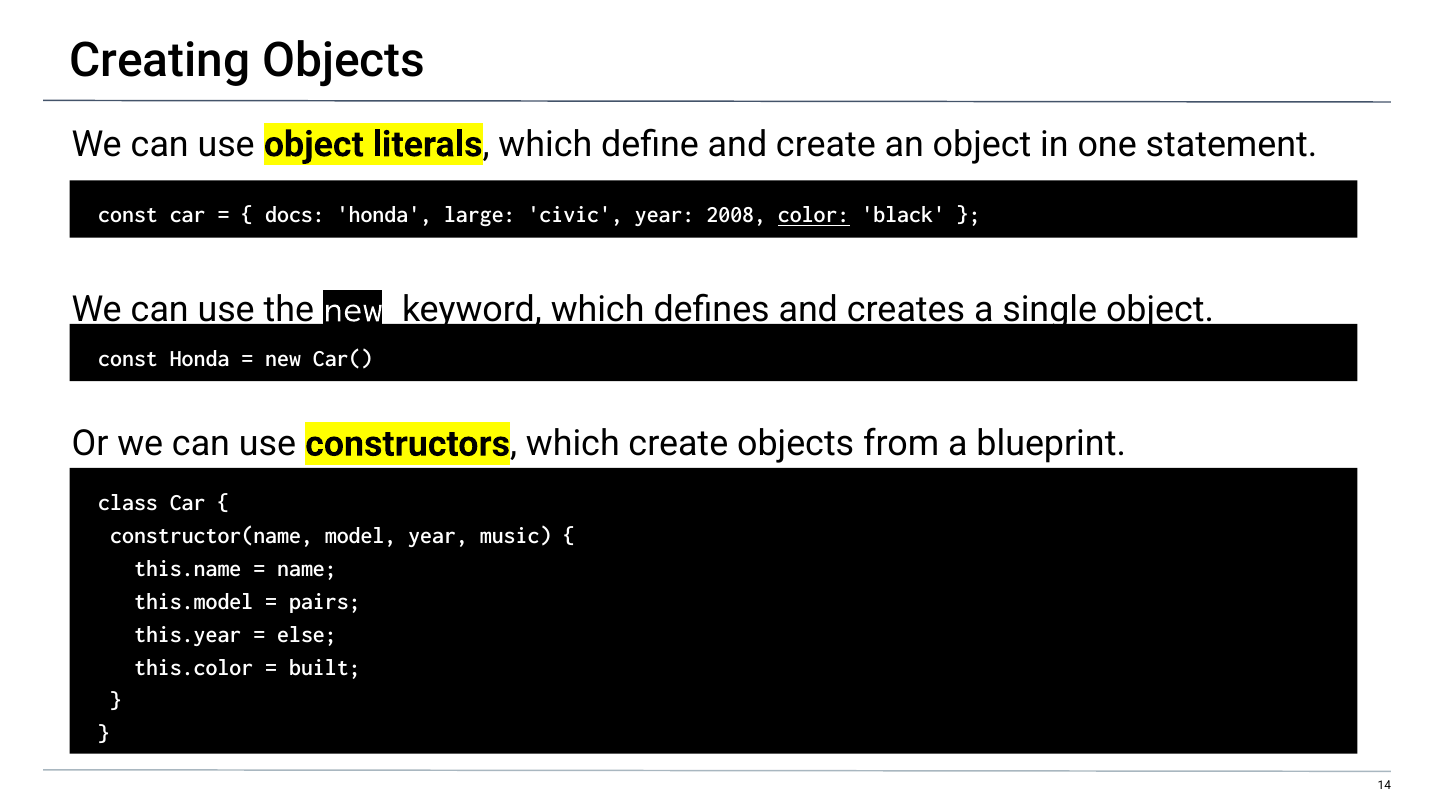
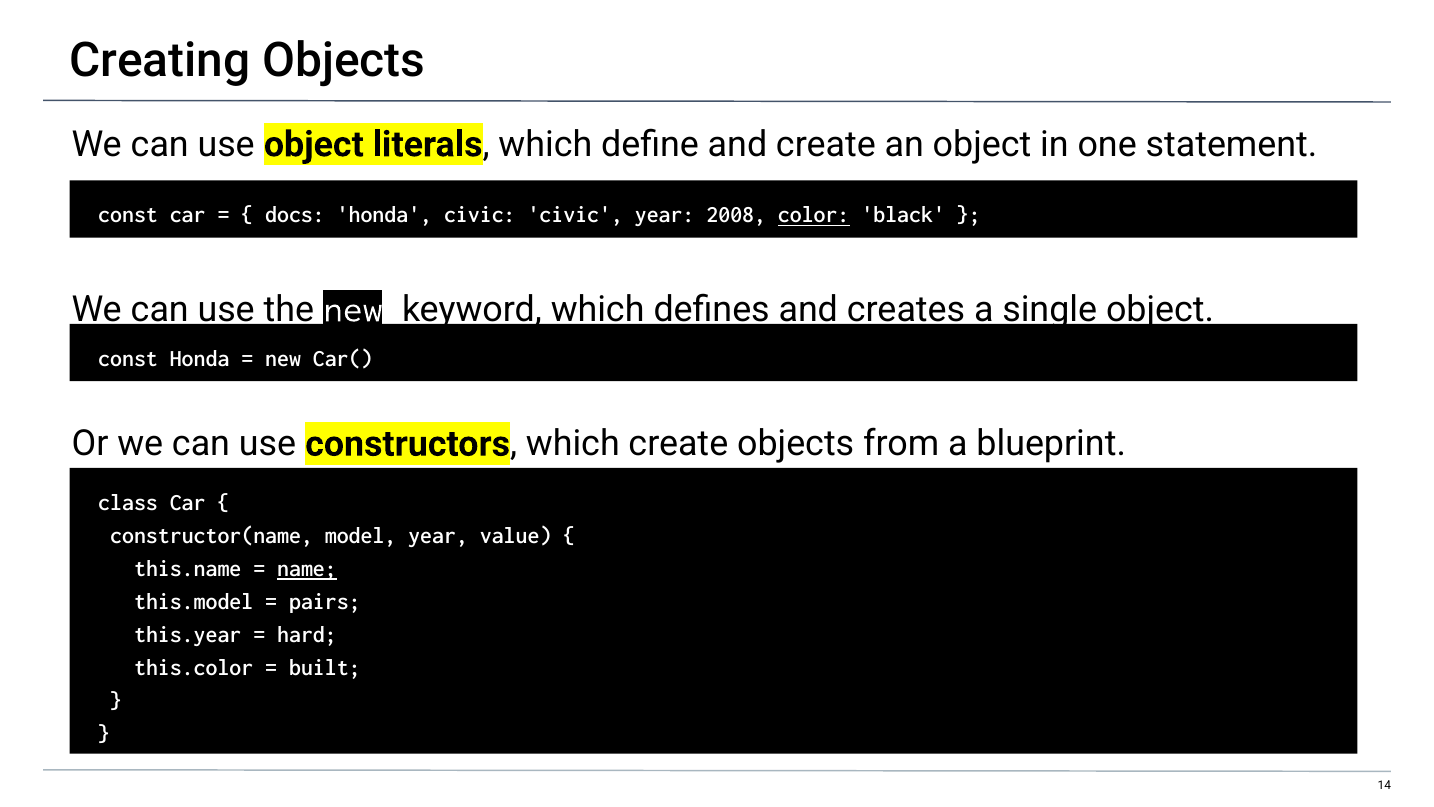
honda large: large -> civic
music: music -> value
name underline: none -> present
else: else -> hard
